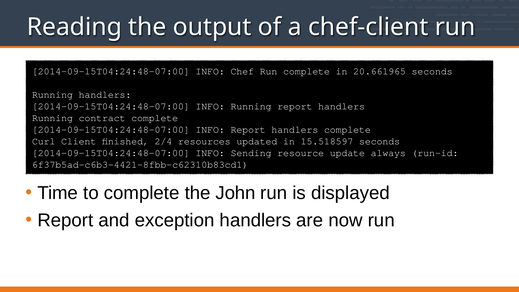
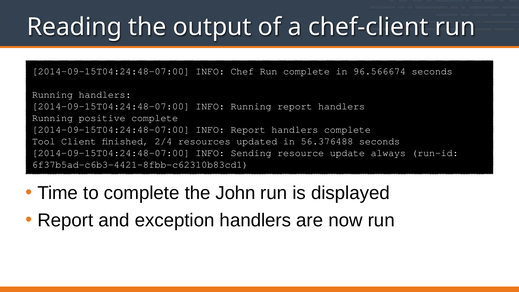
20.661965: 20.661965 -> 96.566674
contract: contract -> positive
Curl: Curl -> Tool
15.518597: 15.518597 -> 56.376488
